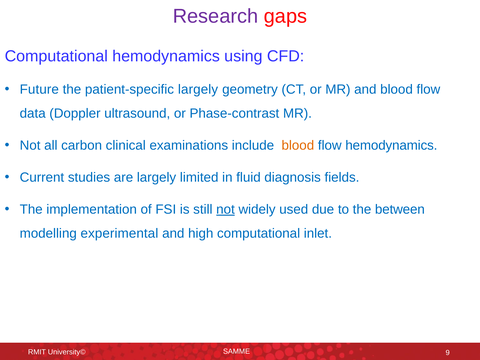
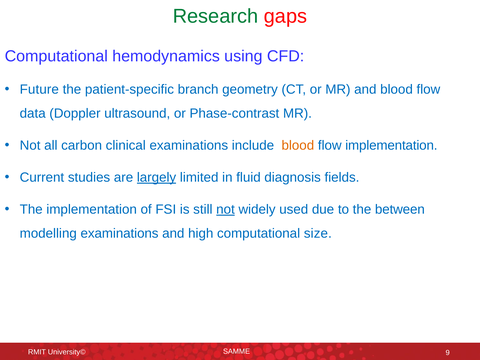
Research colour: purple -> green
patient-specific largely: largely -> branch
flow hemodynamics: hemodynamics -> implementation
largely at (157, 177) underline: none -> present
modelling experimental: experimental -> examinations
inlet: inlet -> size
